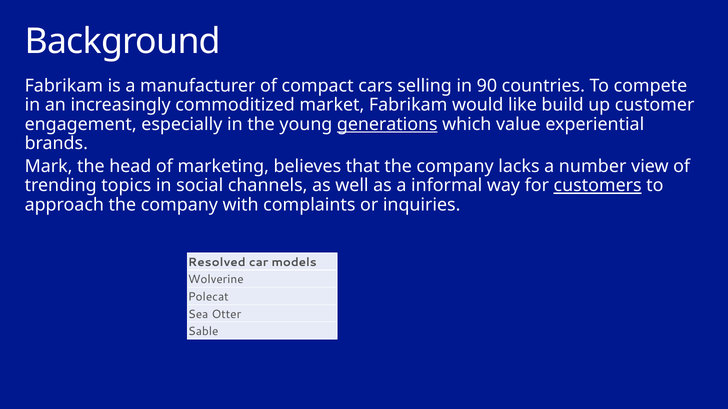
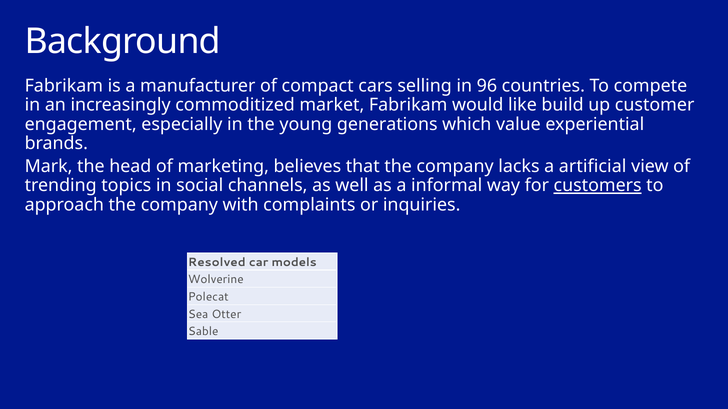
90: 90 -> 96
generations underline: present -> none
number: number -> artificial
